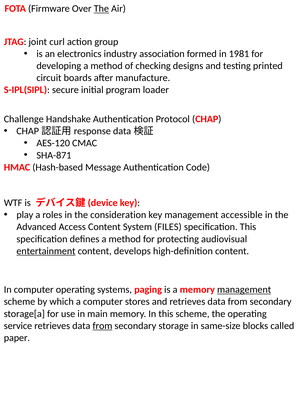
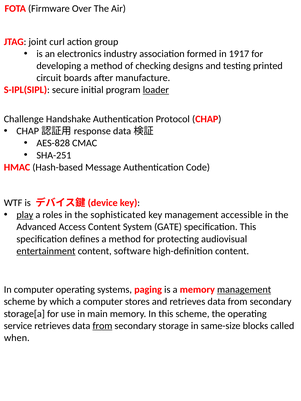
The at (101, 9) underline: present -> none
1981: 1981 -> 1917
loader underline: none -> present
AES-120: AES-120 -> AES-828
SHA-871: SHA-871 -> SHA-251
play underline: none -> present
consideration: consideration -> sophisticated
FILES: FILES -> GATE
develops: develops -> software
paper: paper -> when
